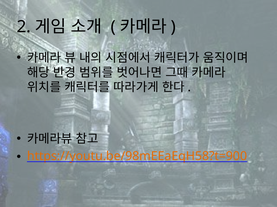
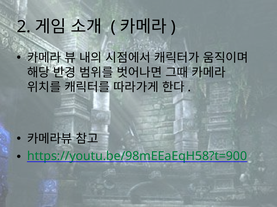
https://youtu.be/98mEEaEqH58?t=900 colour: orange -> green
